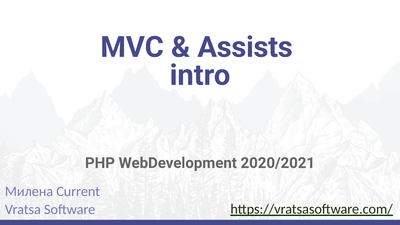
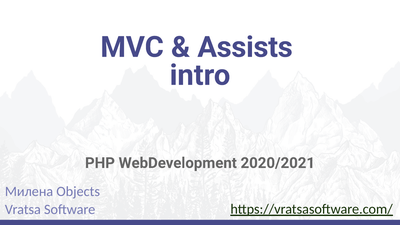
Current: Current -> Objects
